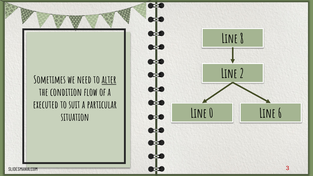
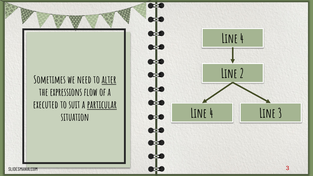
8 at (242, 39): 8 -> 4
condition: condition -> expressions
particular underline: none -> present
0 at (211, 114): 0 -> 4
Line 6: 6 -> 3
